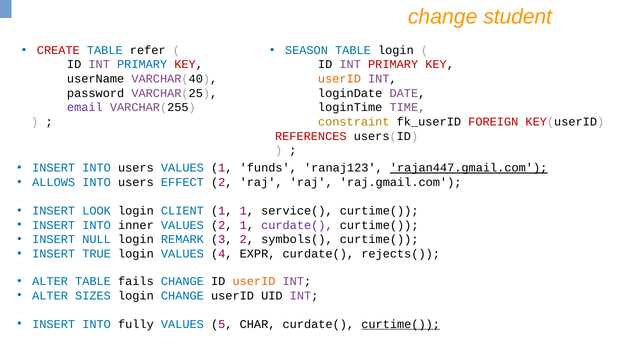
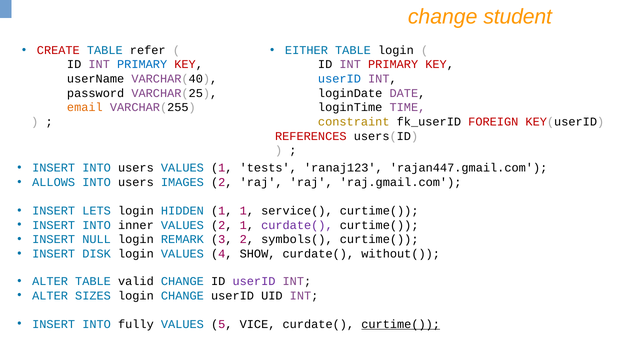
SEASON: SEASON -> EITHER
userID at (339, 79) colour: orange -> blue
email colour: purple -> orange
funds: funds -> tests
rajan447.gmail.com underline: present -> none
EFFECT: EFFECT -> IMAGES
LOOK: LOOK -> LETS
CLIENT: CLIENT -> HIDDEN
TRUE: TRUE -> DISK
EXPR: EXPR -> SHOW
rejects(: rejects( -> without(
fails: fails -> valid
userID at (254, 281) colour: orange -> purple
CHAR: CHAR -> VICE
